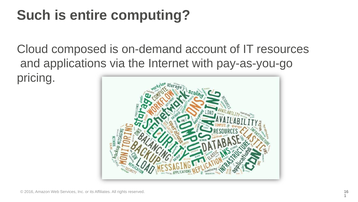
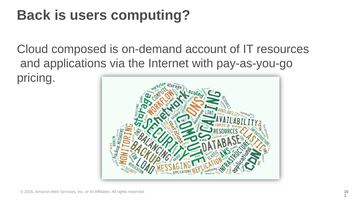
Such: Such -> Back
entire: entire -> users
